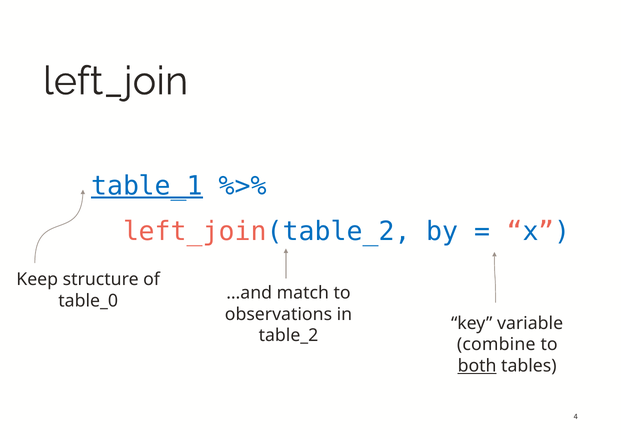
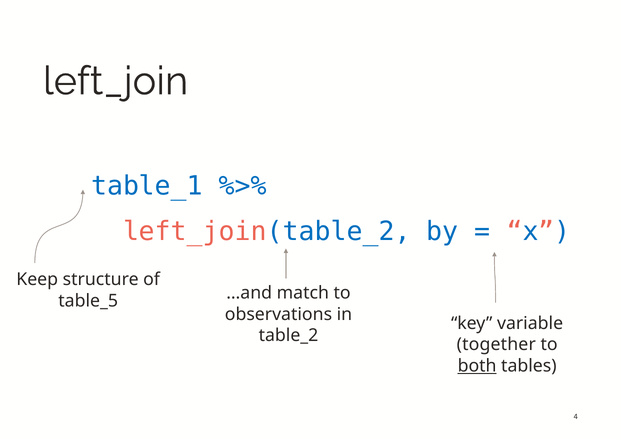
table_1 underline: present -> none
table_0: table_0 -> table_5
combine: combine -> together
